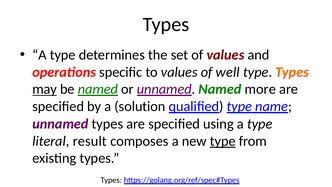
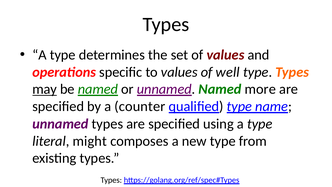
solution: solution -> counter
result: result -> might
type at (223, 141) underline: present -> none
